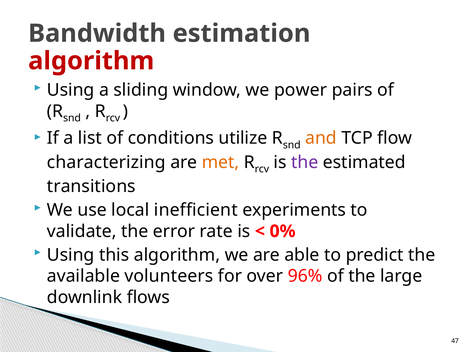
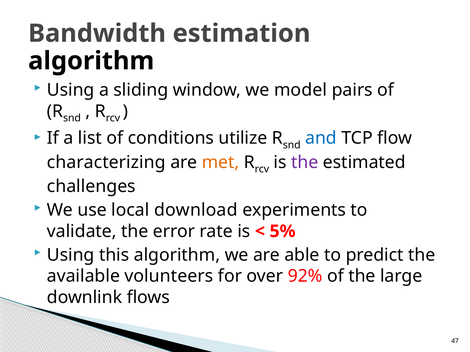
algorithm at (91, 61) colour: red -> black
power: power -> model
and colour: orange -> blue
transitions: transitions -> challenges
inefficient: inefficient -> download
0%: 0% -> 5%
96%: 96% -> 92%
